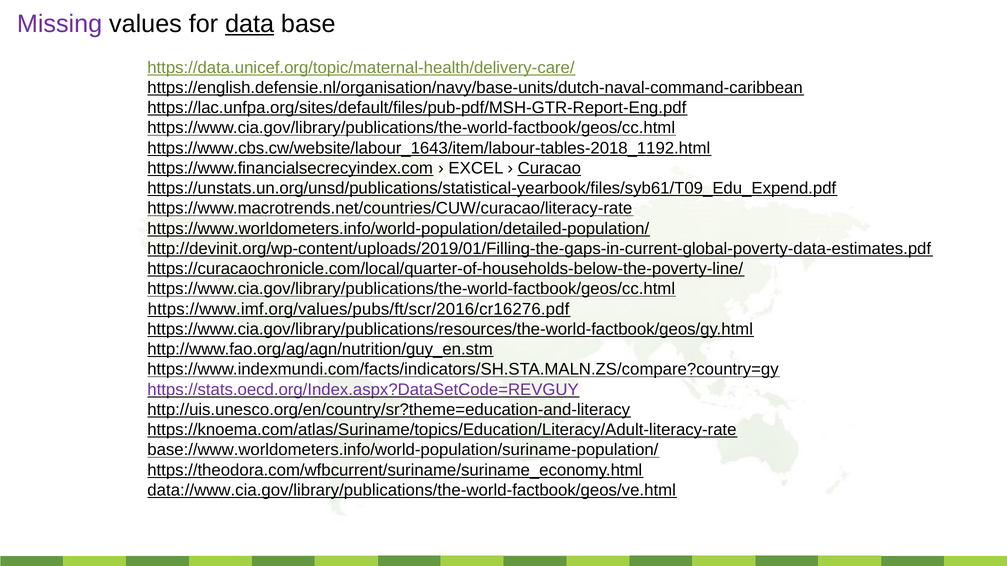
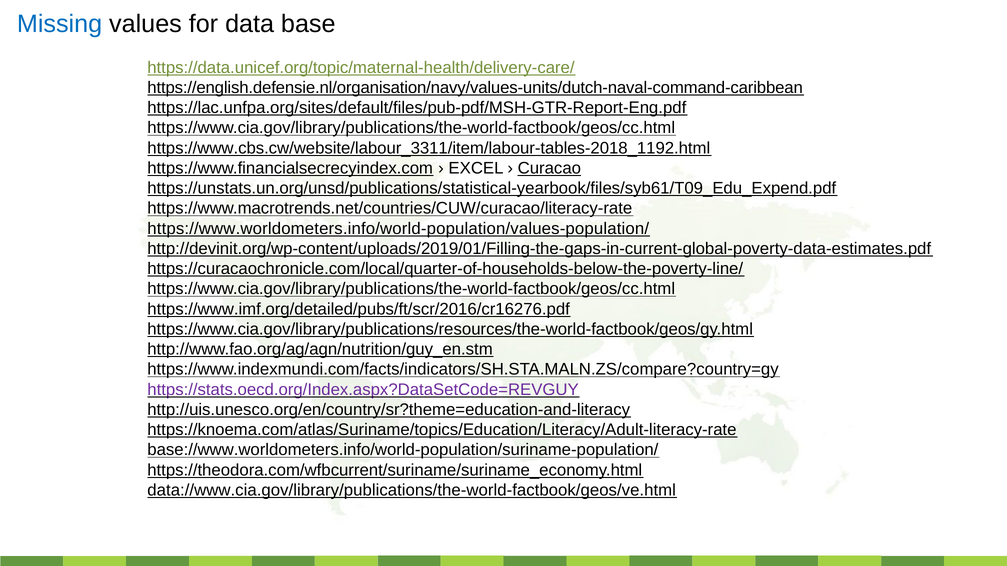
Missing colour: purple -> blue
data underline: present -> none
https://english.defensie.nl/organisation/navy/base-units/dutch-naval-command-caribbean: https://english.defensie.nl/organisation/navy/base-units/dutch-naval-command-caribbean -> https://english.defensie.nl/organisation/navy/values-units/dutch-naval-command-caribbean
https://www.cbs.cw/website/labour_1643/item/labour-tables-2018_1192.html: https://www.cbs.cw/website/labour_1643/item/labour-tables-2018_1192.html -> https://www.cbs.cw/website/labour_3311/item/labour-tables-2018_1192.html
https://www.worldometers.info/world-population/detailed-population/: https://www.worldometers.info/world-population/detailed-population/ -> https://www.worldometers.info/world-population/values-population/
https://www.imf.org/values/pubs/ft/scr/2016/cr16276.pdf: https://www.imf.org/values/pubs/ft/scr/2016/cr16276.pdf -> https://www.imf.org/detailed/pubs/ft/scr/2016/cr16276.pdf
